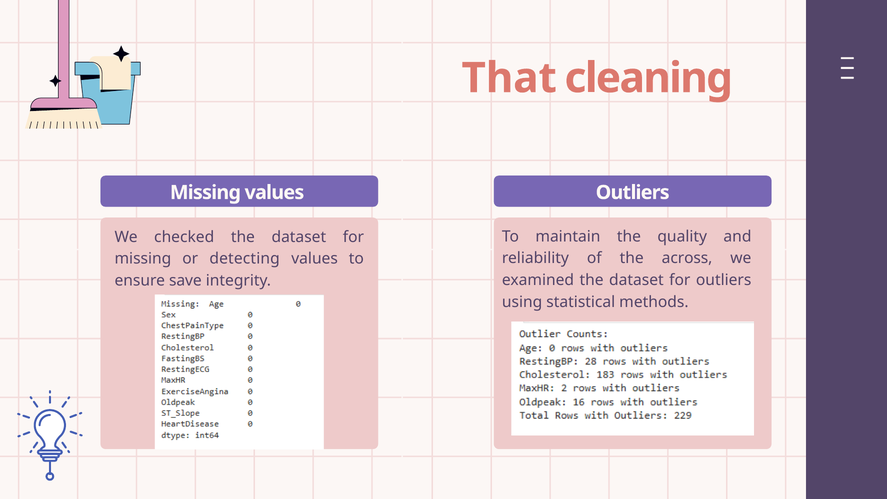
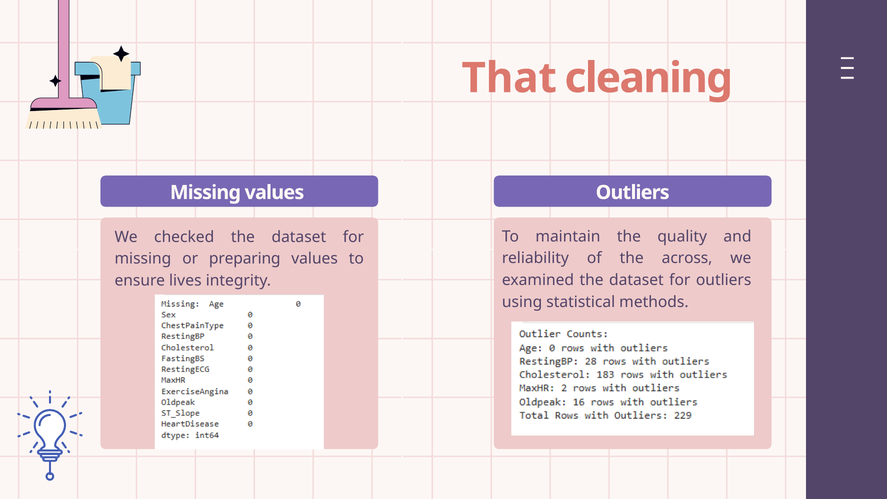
detecting: detecting -> preparing
save: save -> lives
